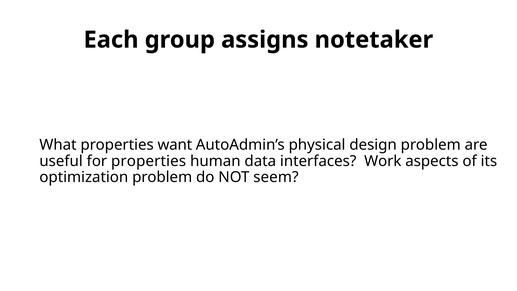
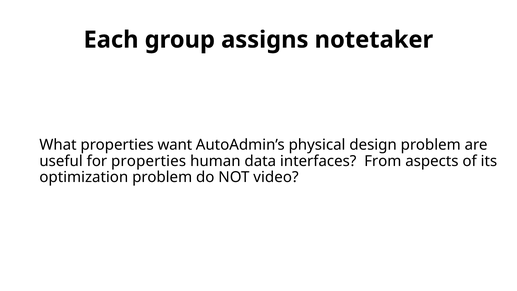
Work: Work -> From
seem: seem -> video
